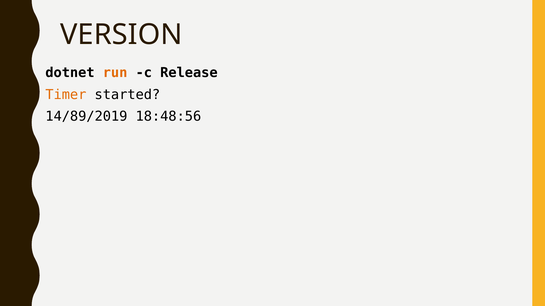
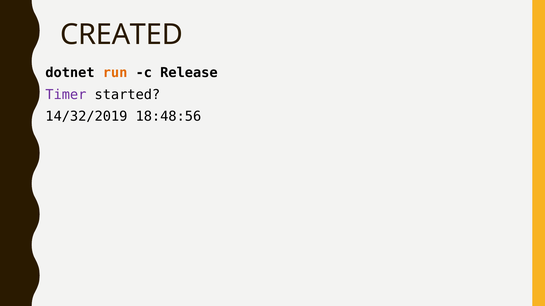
VERSION: VERSION -> CREATED
Timer colour: orange -> purple
14/89/2019: 14/89/2019 -> 14/32/2019
